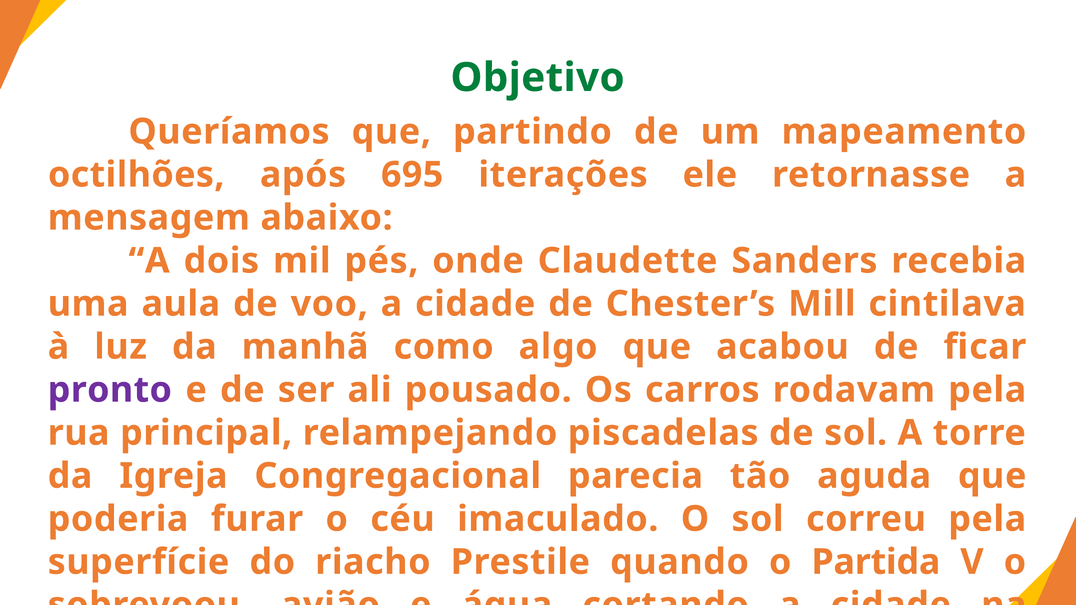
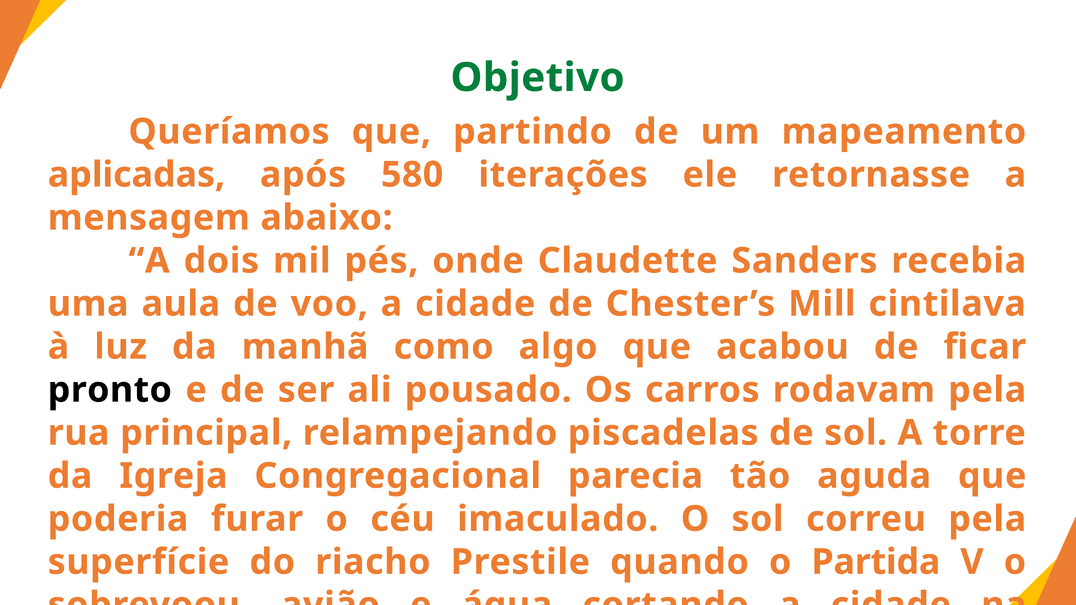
octilhões: octilhões -> aplicadas
695: 695 -> 580
pronto colour: purple -> black
